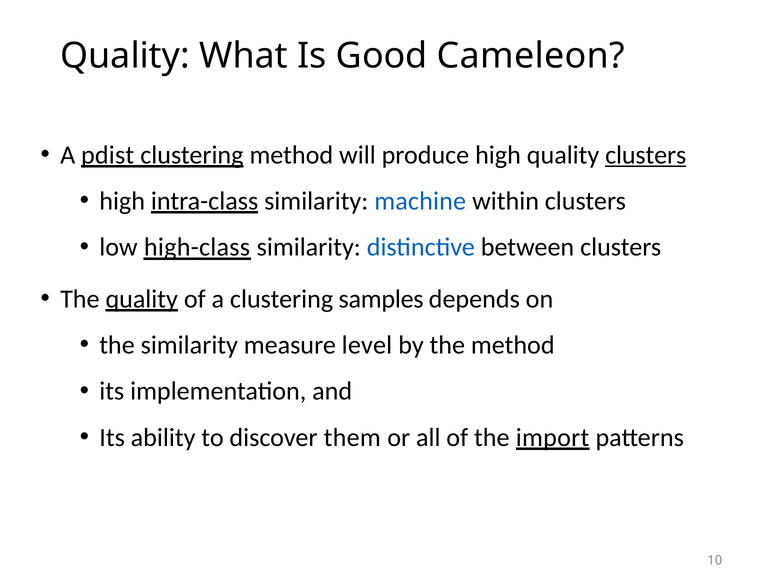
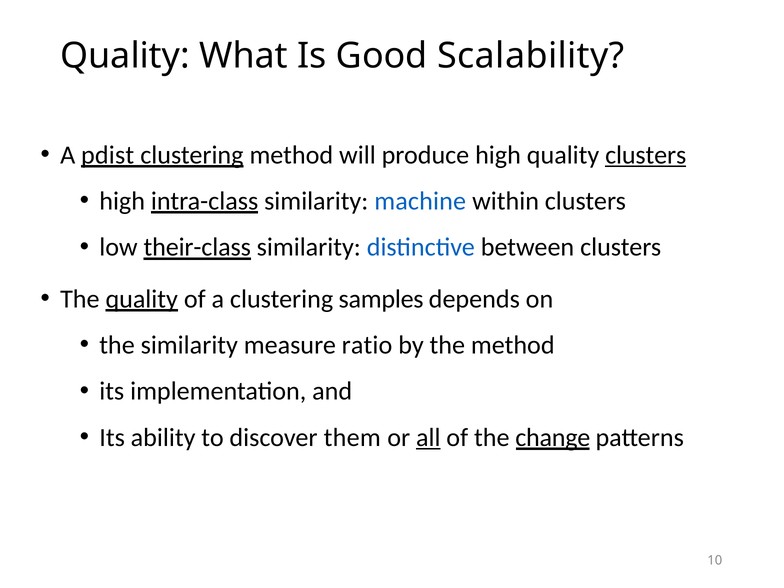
Cameleon: Cameleon -> Scalability
high-class: high-class -> their-class
level: level -> ratio
all underline: none -> present
import: import -> change
